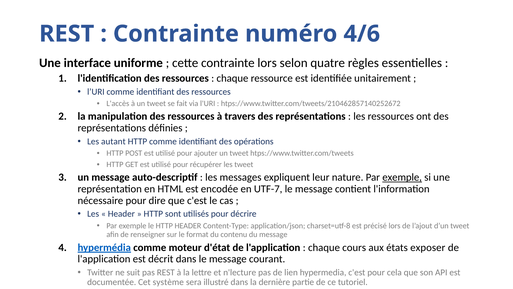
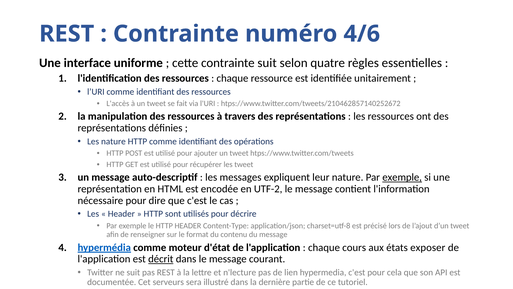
contrainte lors: lors -> suit
Les autant: autant -> nature
UTF-7: UTF-7 -> UTF-2
décrit underline: none -> present
système: système -> serveurs
